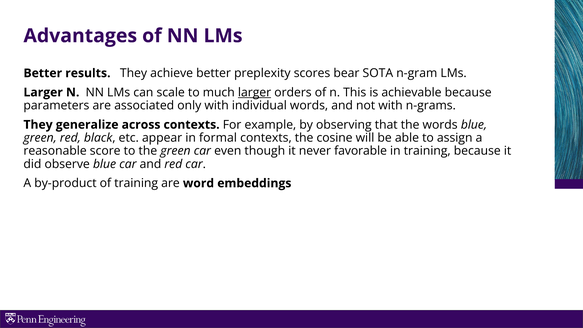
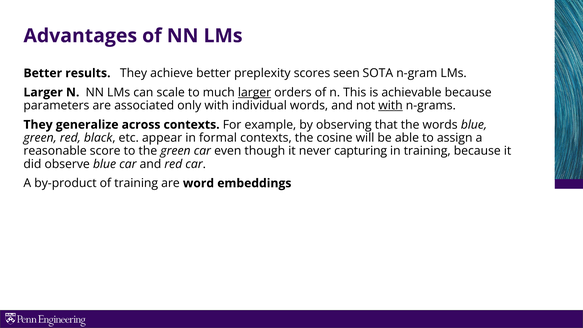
bear: bear -> seen
with at (390, 105) underline: none -> present
favorable: favorable -> capturing
